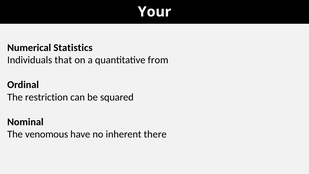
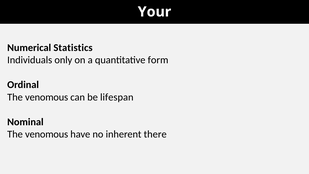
that: that -> only
from: from -> form
restriction at (47, 97): restriction -> venomous
squared: squared -> lifespan
